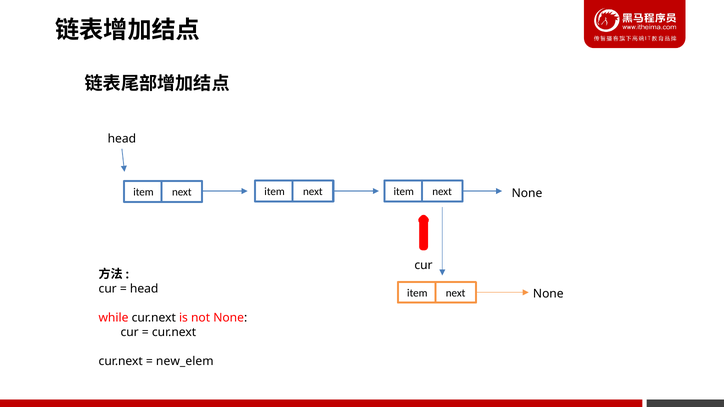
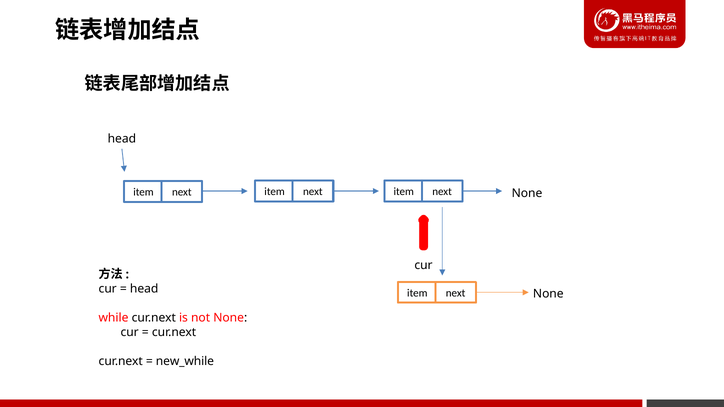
new_elem: new_elem -> new_while
